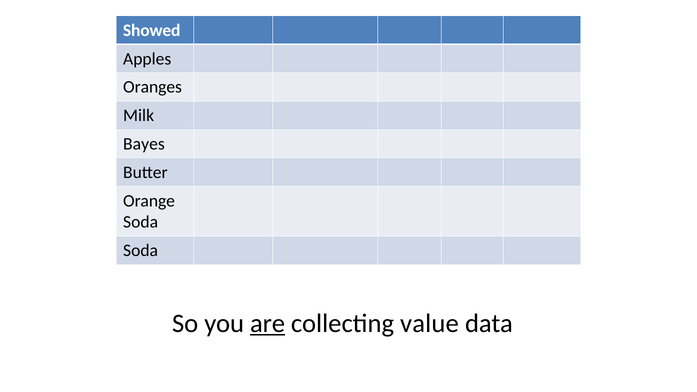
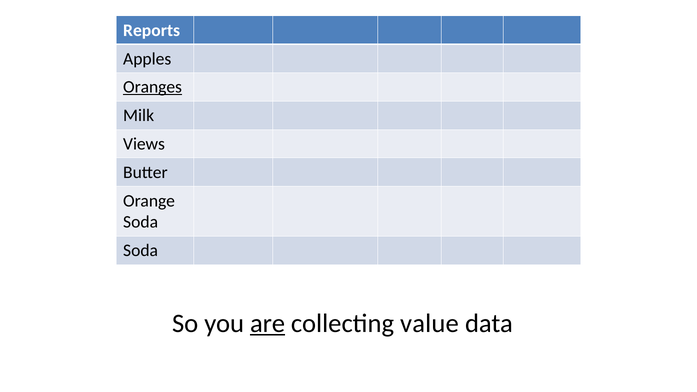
Showed: Showed -> Reports
Oranges underline: none -> present
Bayes: Bayes -> Views
